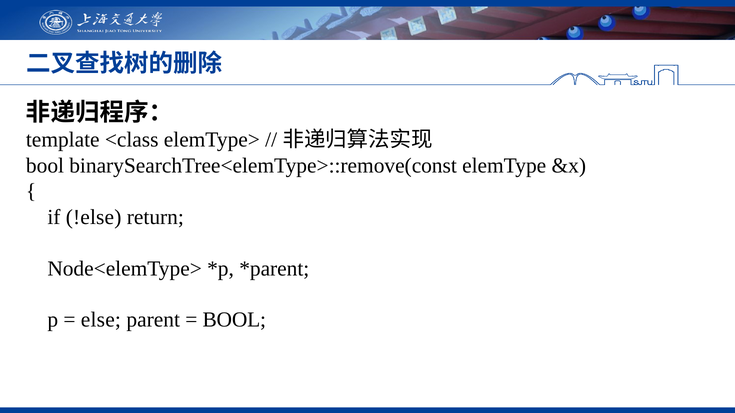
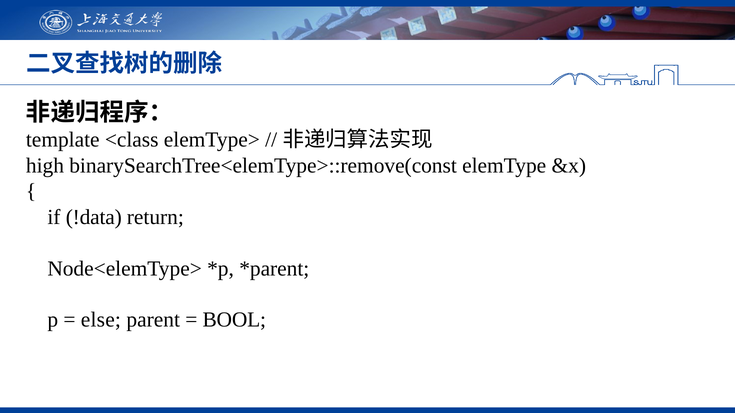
bool at (45, 166): bool -> high
!else: !else -> !data
